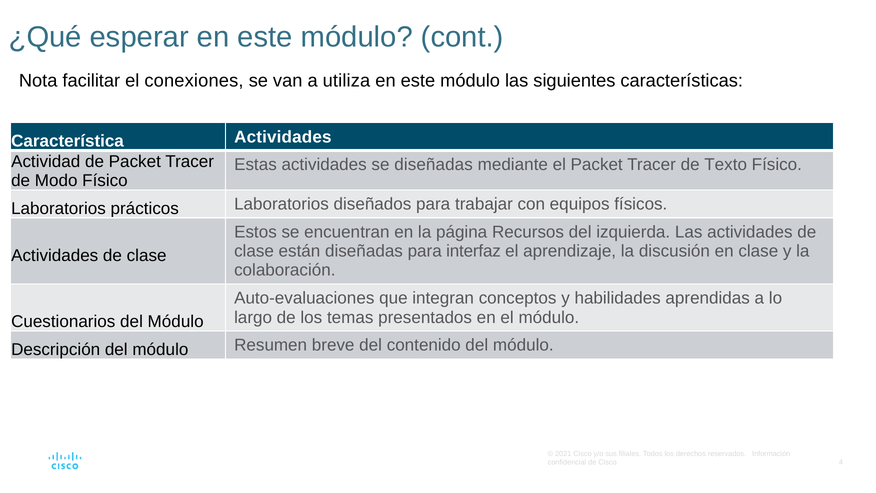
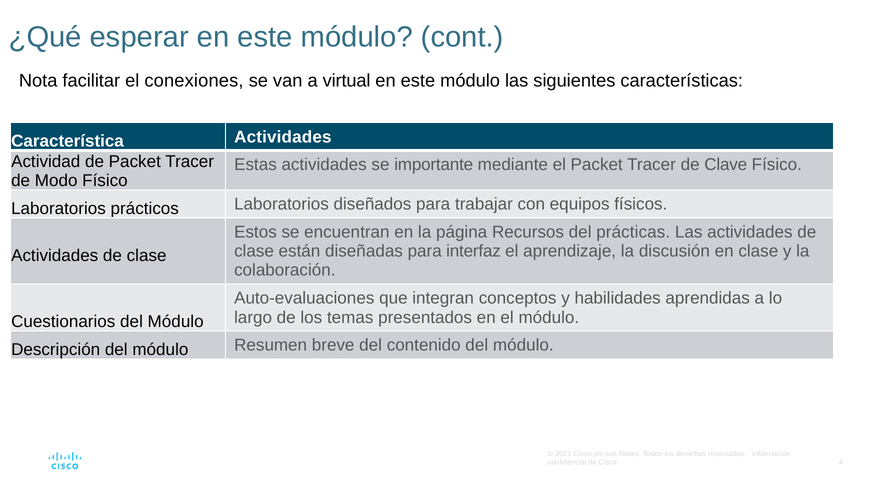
utiliza: utiliza -> virtual
se diseñadas: diseñadas -> importante
Texto: Texto -> Clave
izquierda: izquierda -> prácticas
